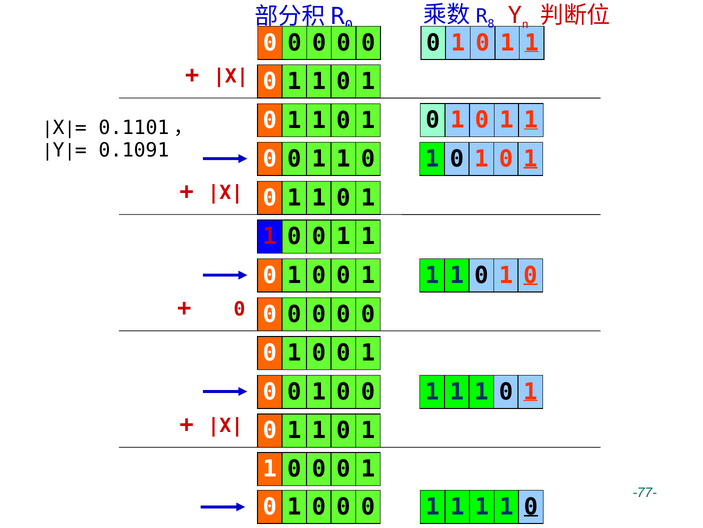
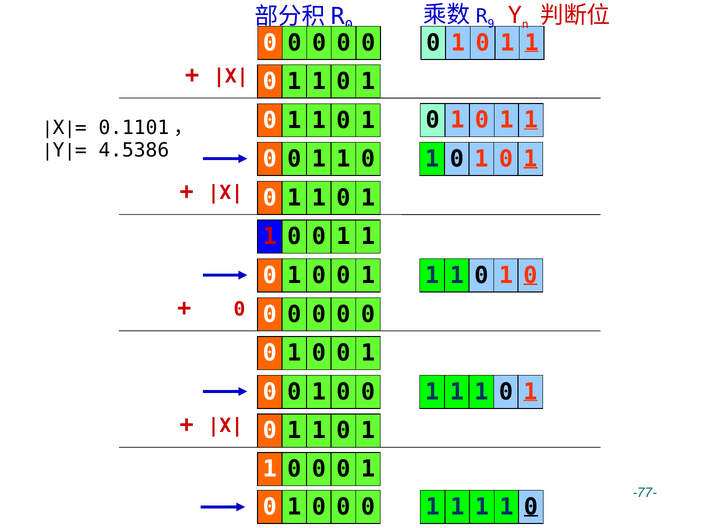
8: 8 -> 9
0.1091: 0.1091 -> 4.5386
